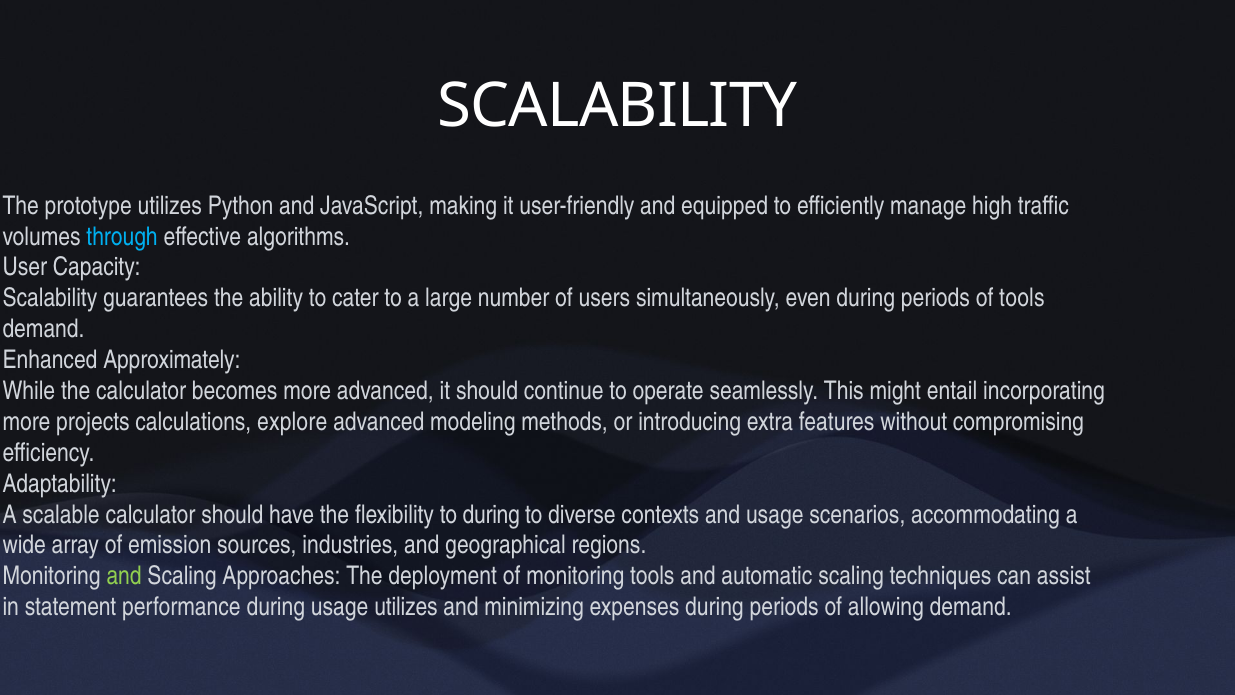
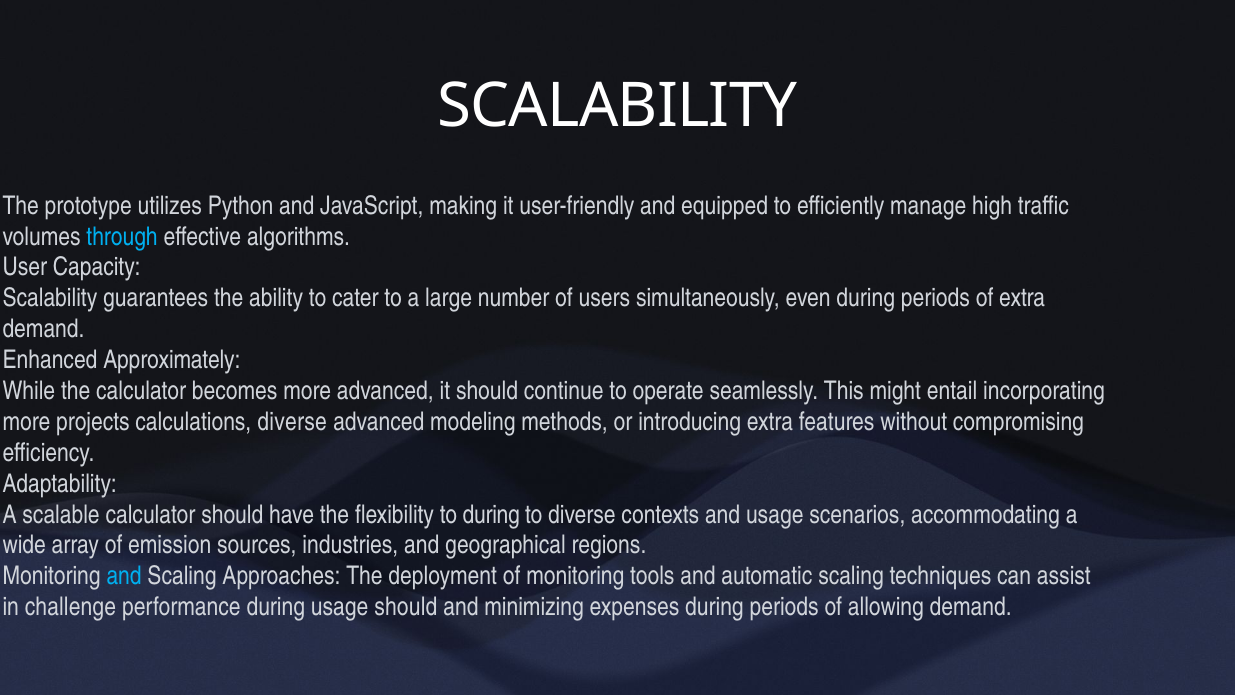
of tools: tools -> extra
calculations explore: explore -> diverse
and at (124, 576) colour: light green -> light blue
statement: statement -> challenge
usage utilizes: utilizes -> should
